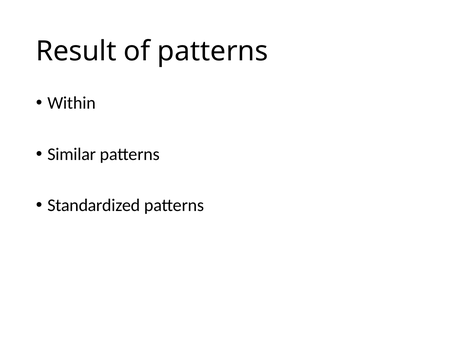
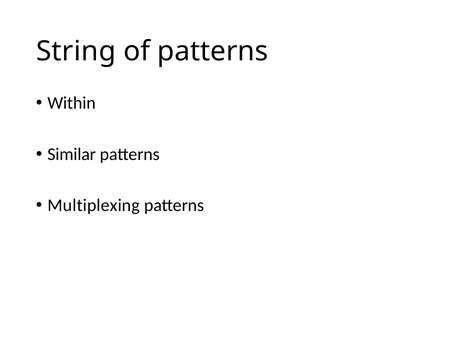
Result: Result -> String
Standardized: Standardized -> Multiplexing
